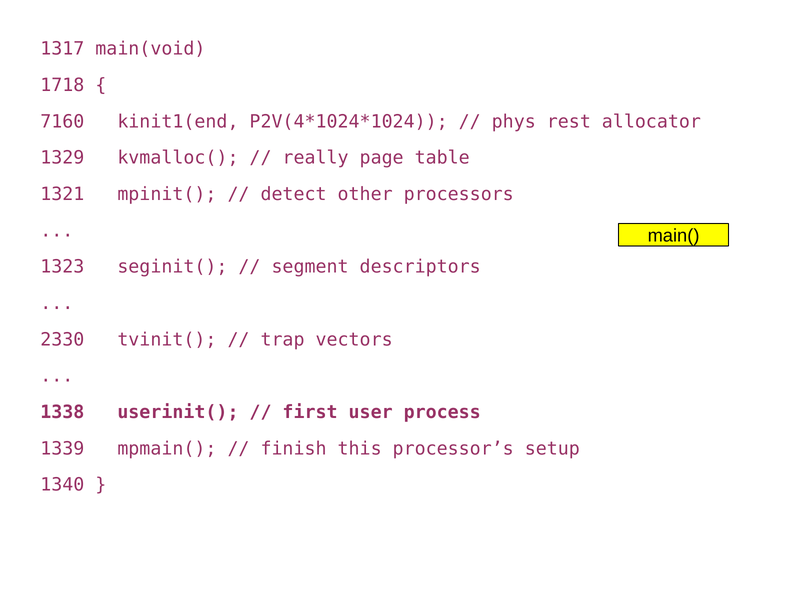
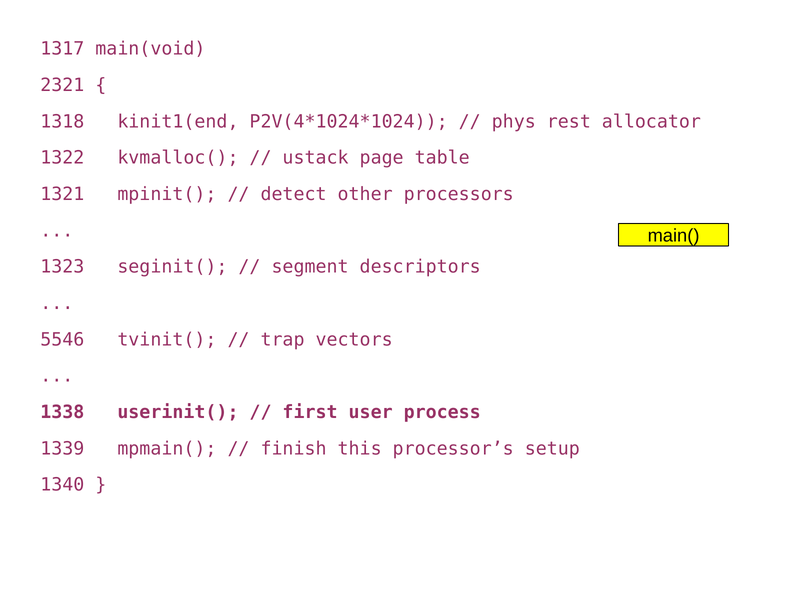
1718: 1718 -> 2321
7160: 7160 -> 1318
1329: 1329 -> 1322
really: really -> ustack
2330: 2330 -> 5546
